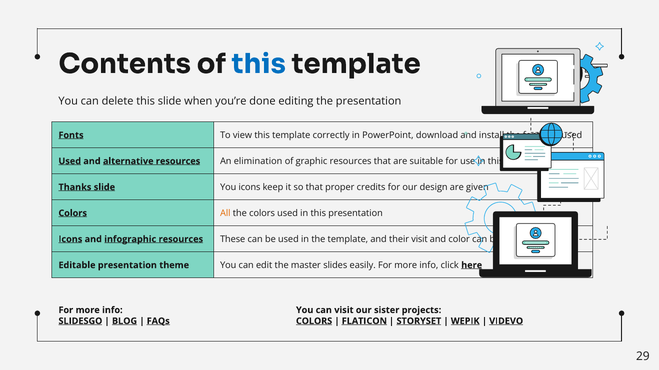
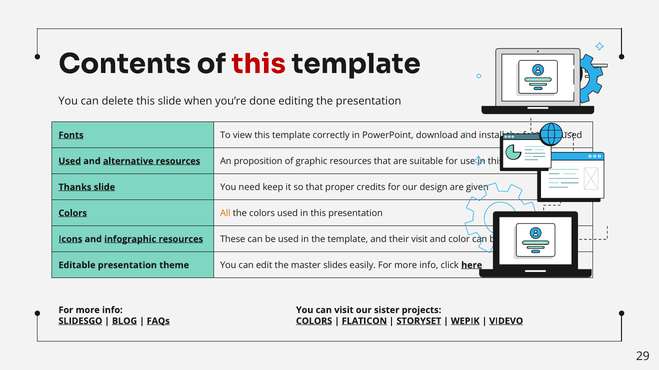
this at (259, 64) colour: blue -> red
elimination: elimination -> proposition
You icons: icons -> need
